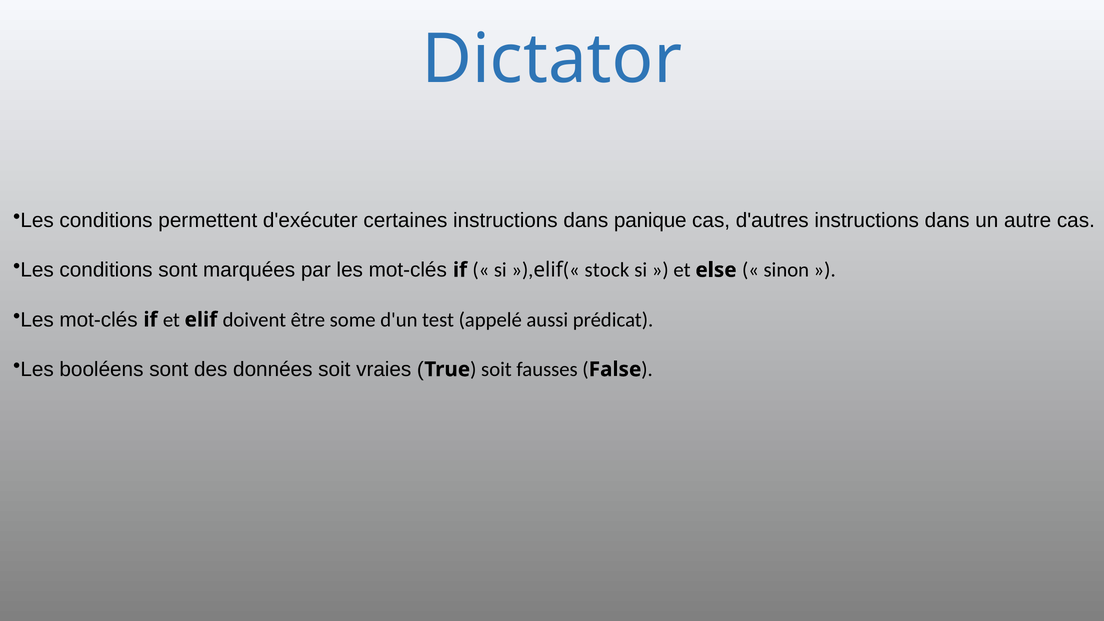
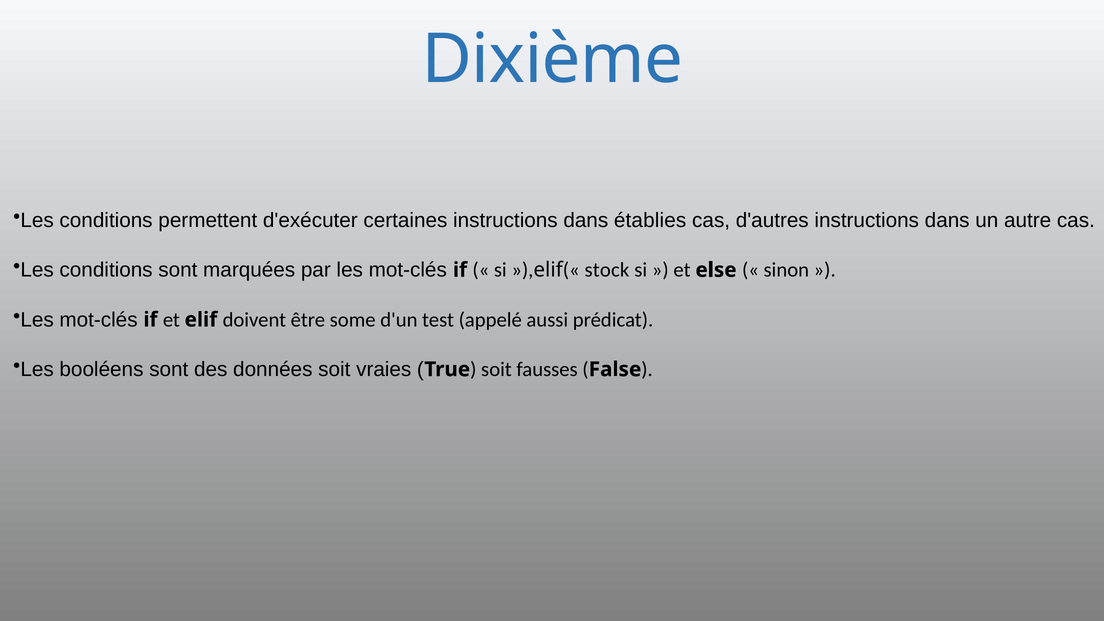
Dictator: Dictator -> Dixième
panique: panique -> établies
